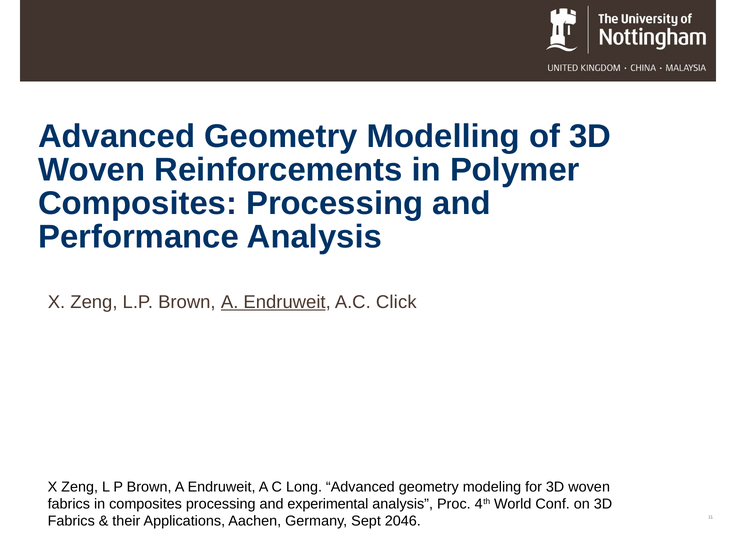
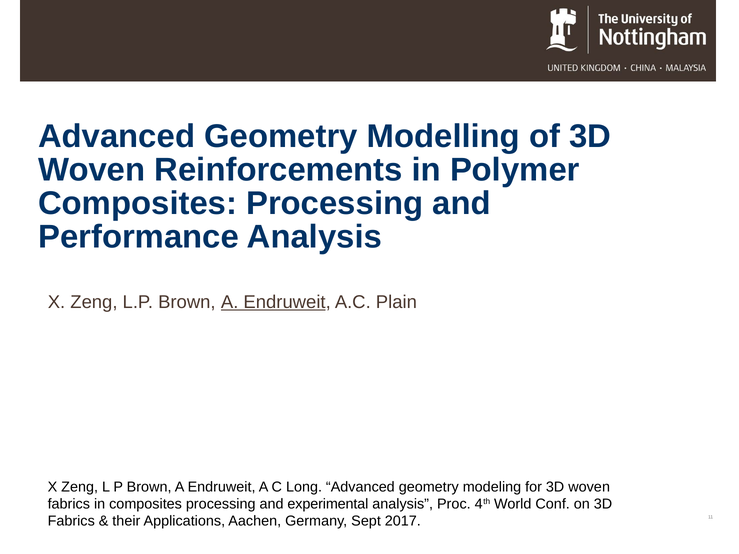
Click: Click -> Plain
2046: 2046 -> 2017
